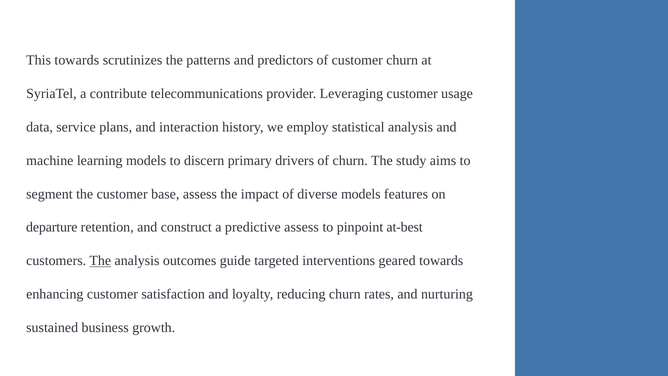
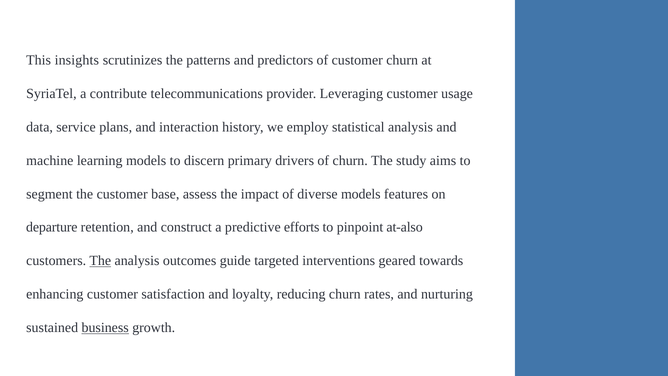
This towards: towards -> insights
predictive assess: assess -> efforts
at-best: at-best -> at-also
business underline: none -> present
